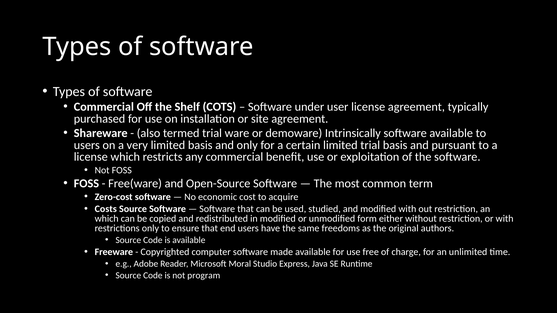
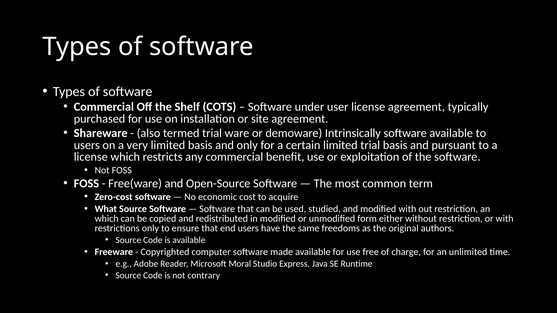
Costs: Costs -> What
program: program -> contrary
